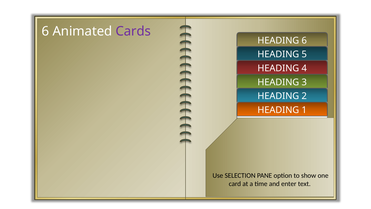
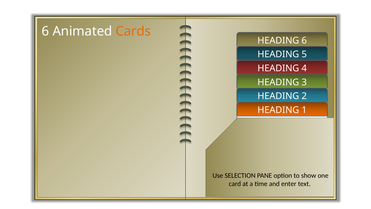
Cards colour: purple -> orange
